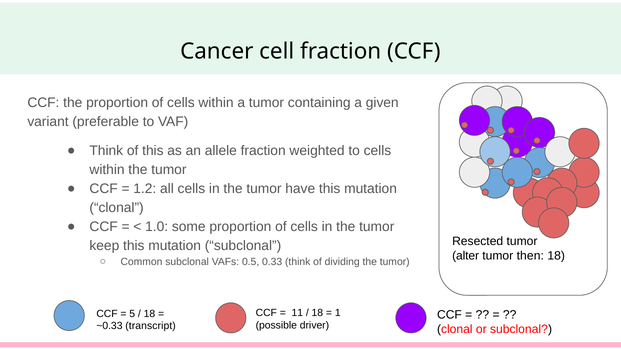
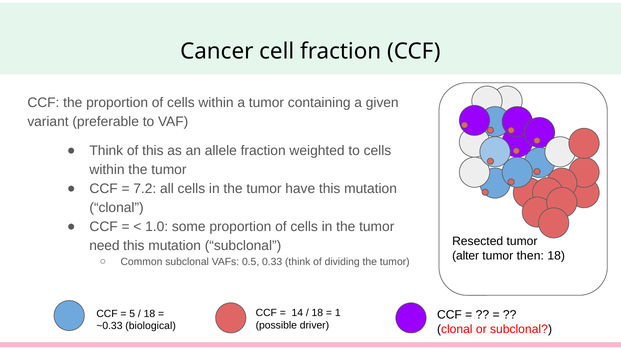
1.2: 1.2 -> 7.2
keep: keep -> need
11: 11 -> 14
transcript: transcript -> biological
